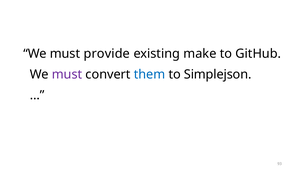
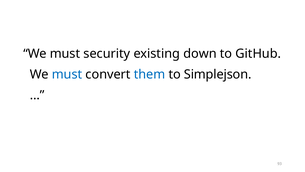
provide: provide -> security
make: make -> down
must at (67, 74) colour: purple -> blue
